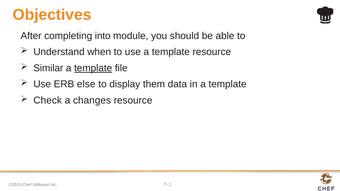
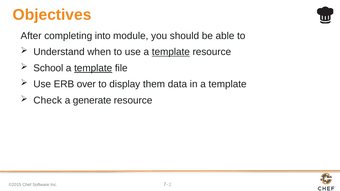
template at (171, 52) underline: none -> present
Similar: Similar -> School
else: else -> over
changes: changes -> generate
